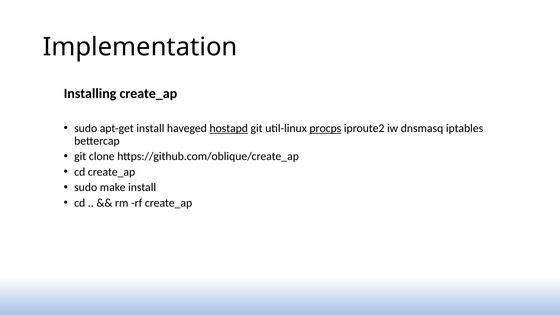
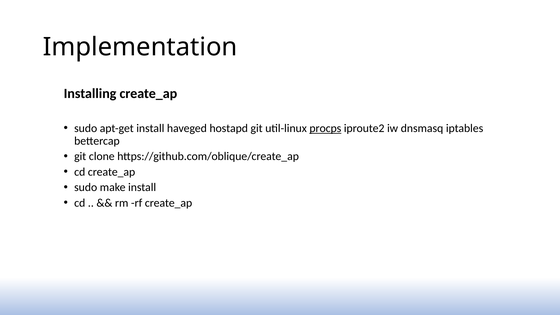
hostapd underline: present -> none
